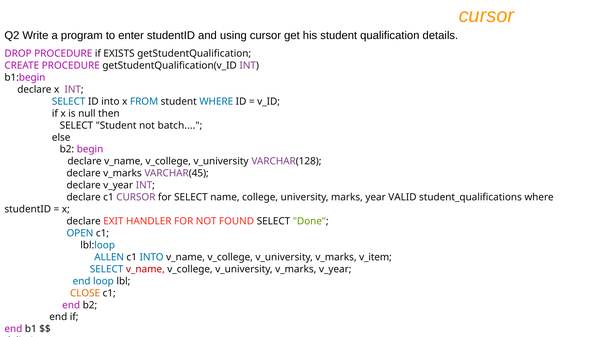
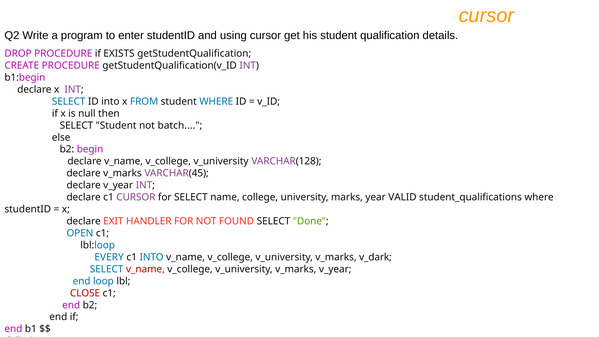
ALLEN: ALLEN -> EVERY
v_item: v_item -> v_dark
CLOSE colour: orange -> red
